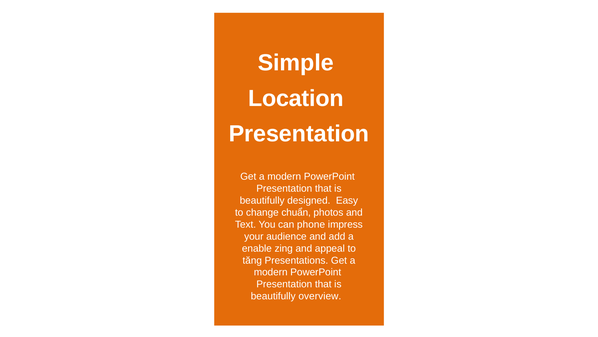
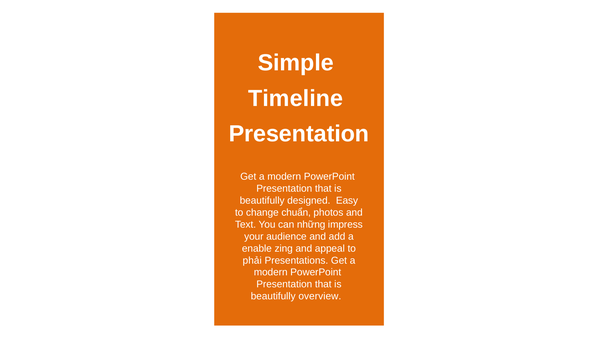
Location: Location -> Timeline
phone: phone -> những
tăng: tăng -> phải
